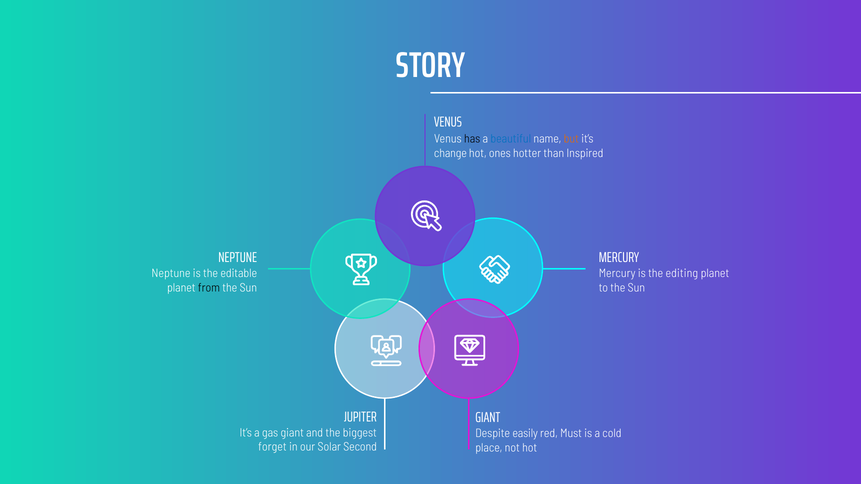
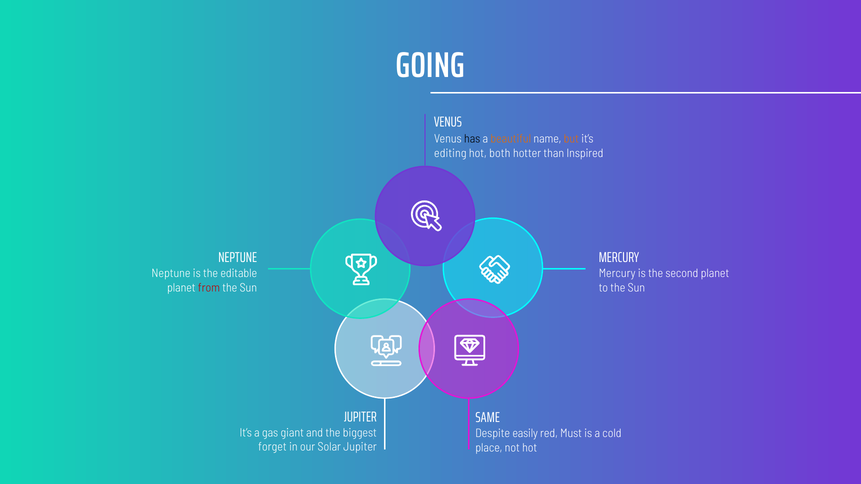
STORY: STORY -> GOING
beautiful colour: blue -> orange
change: change -> editing
ones: ones -> both
editing: editing -> second
from colour: black -> red
GIANT at (488, 418): GIANT -> SAME
Solar Second: Second -> Jupiter
